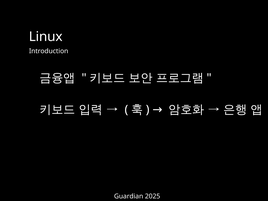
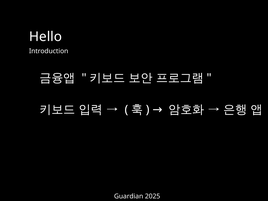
Linux: Linux -> Hello
